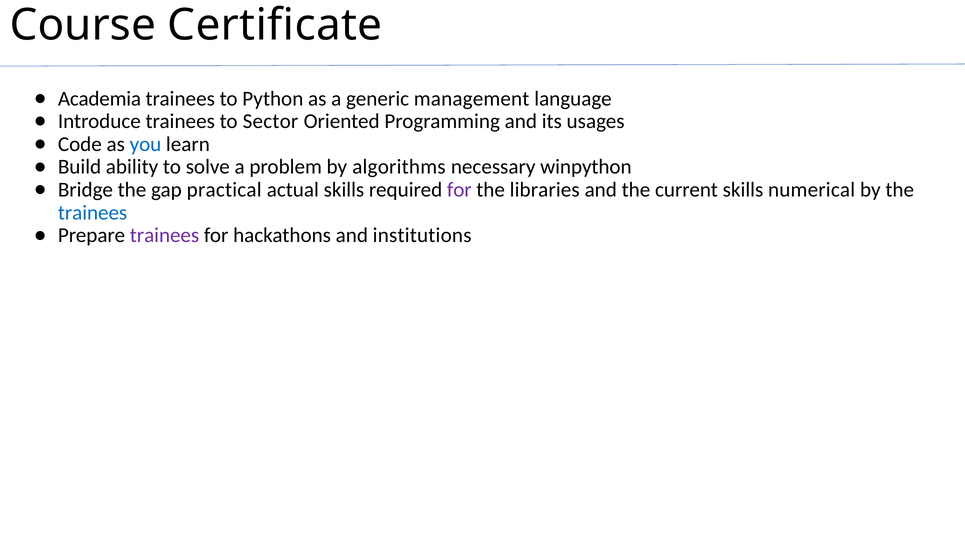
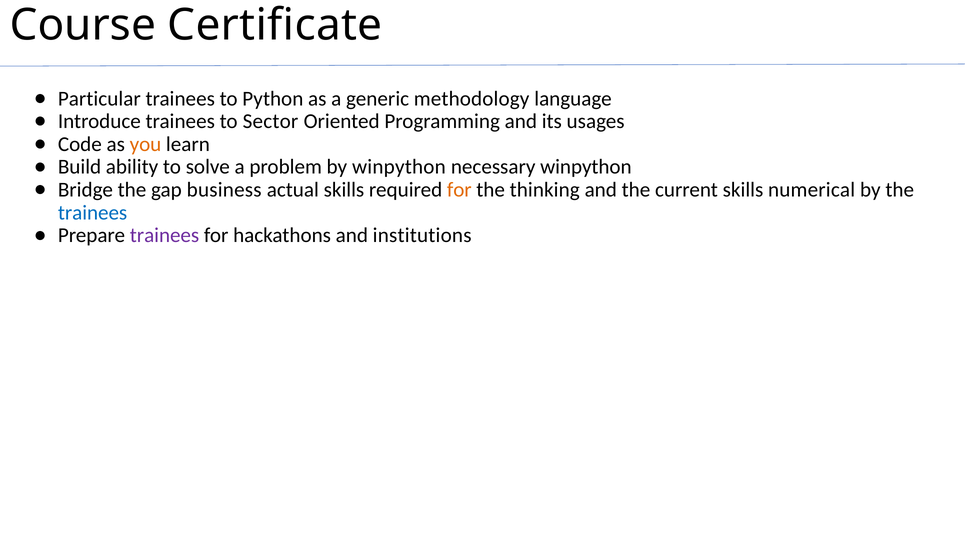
Academia: Academia -> Particular
management: management -> methodology
you colour: blue -> orange
by algorithms: algorithms -> winpython
practical: practical -> business
for at (459, 190) colour: purple -> orange
libraries: libraries -> thinking
